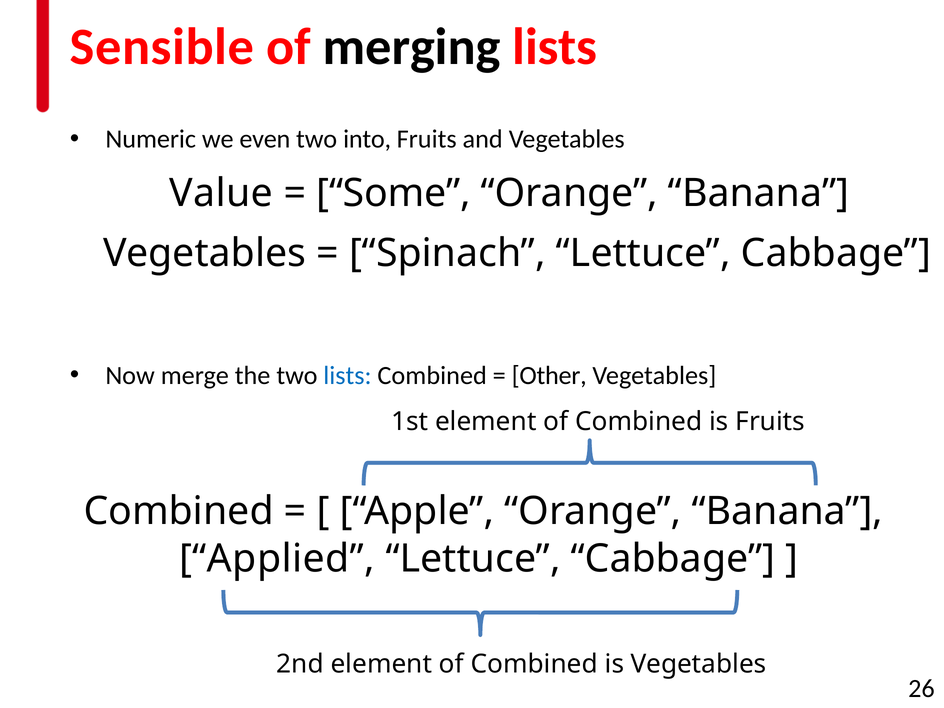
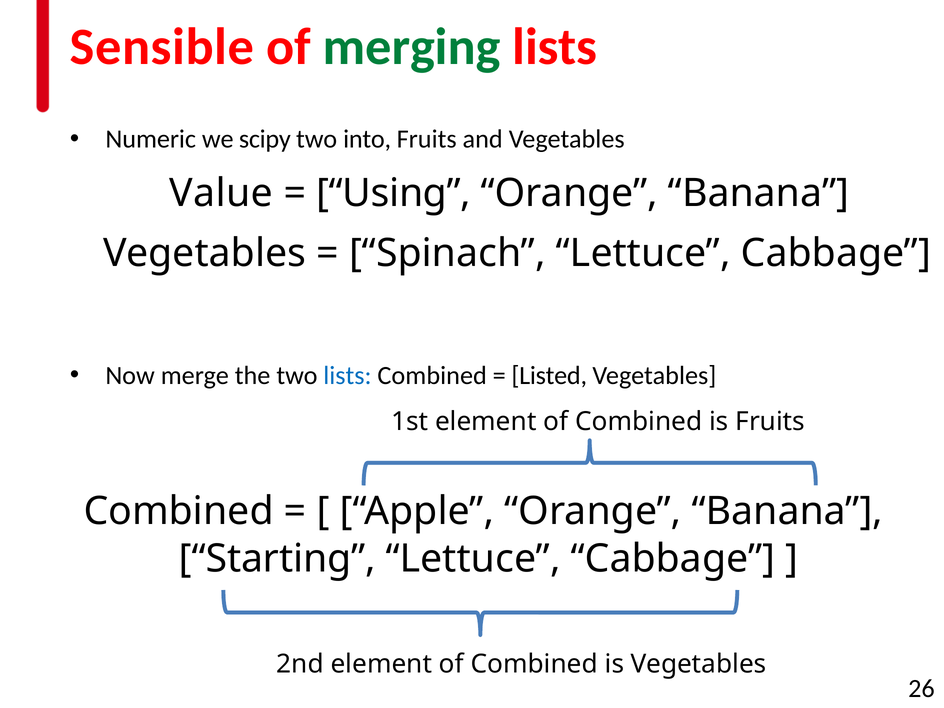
merging colour: black -> green
even: even -> scipy
Some: Some -> Using
Other: Other -> Listed
Applied: Applied -> Starting
